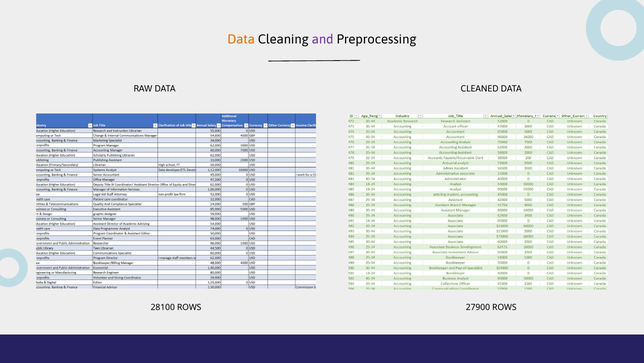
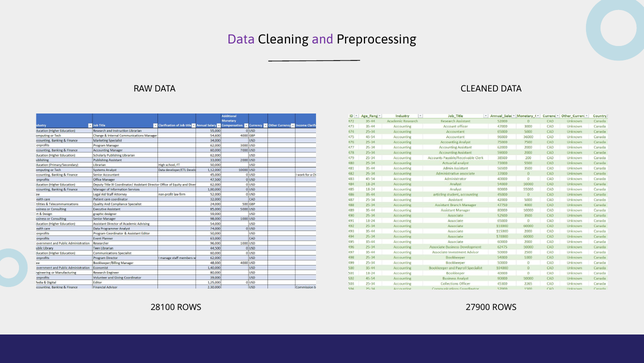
Data at (241, 40) colour: orange -> purple
